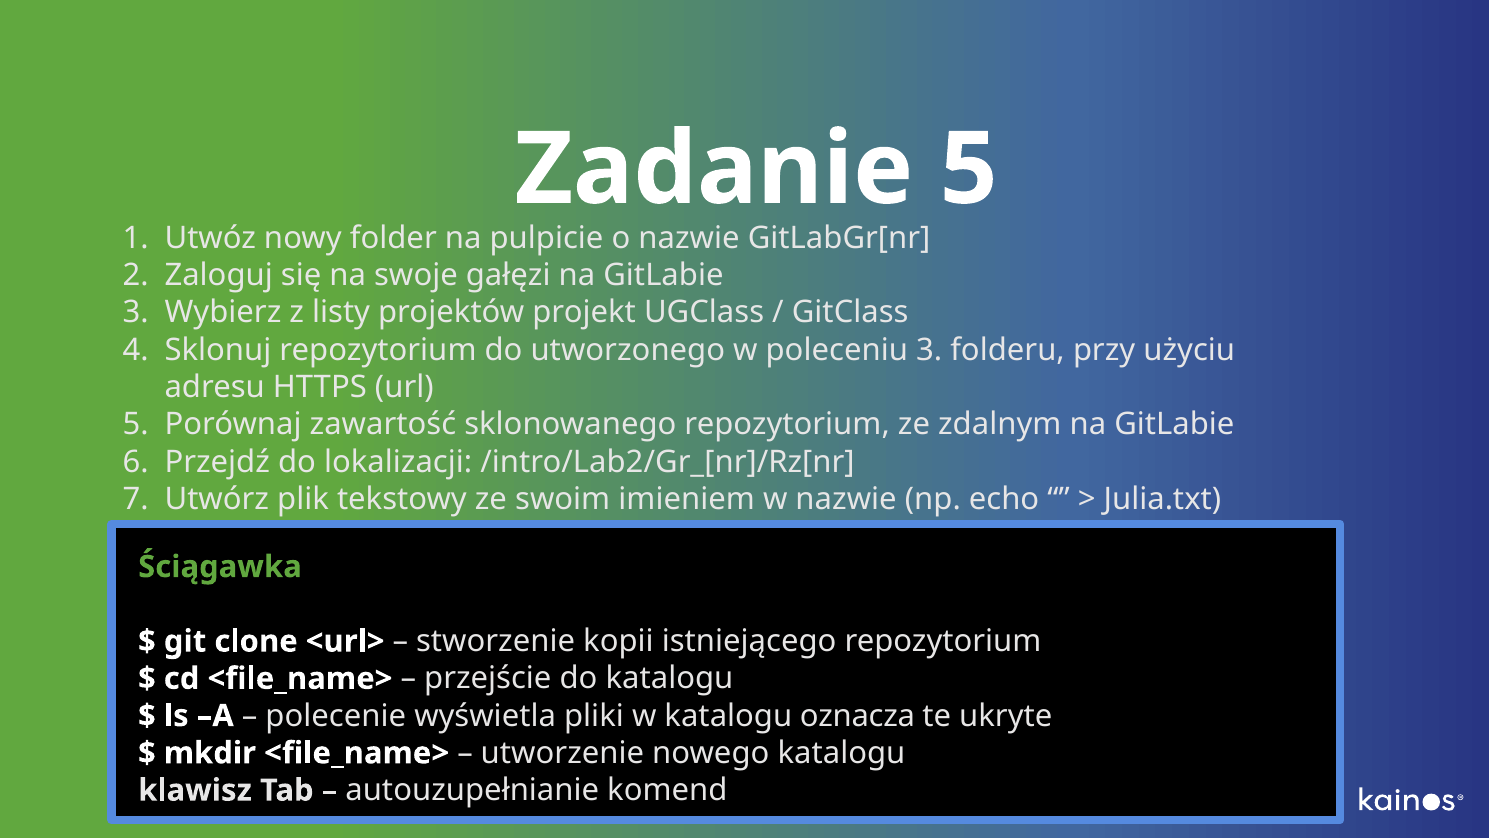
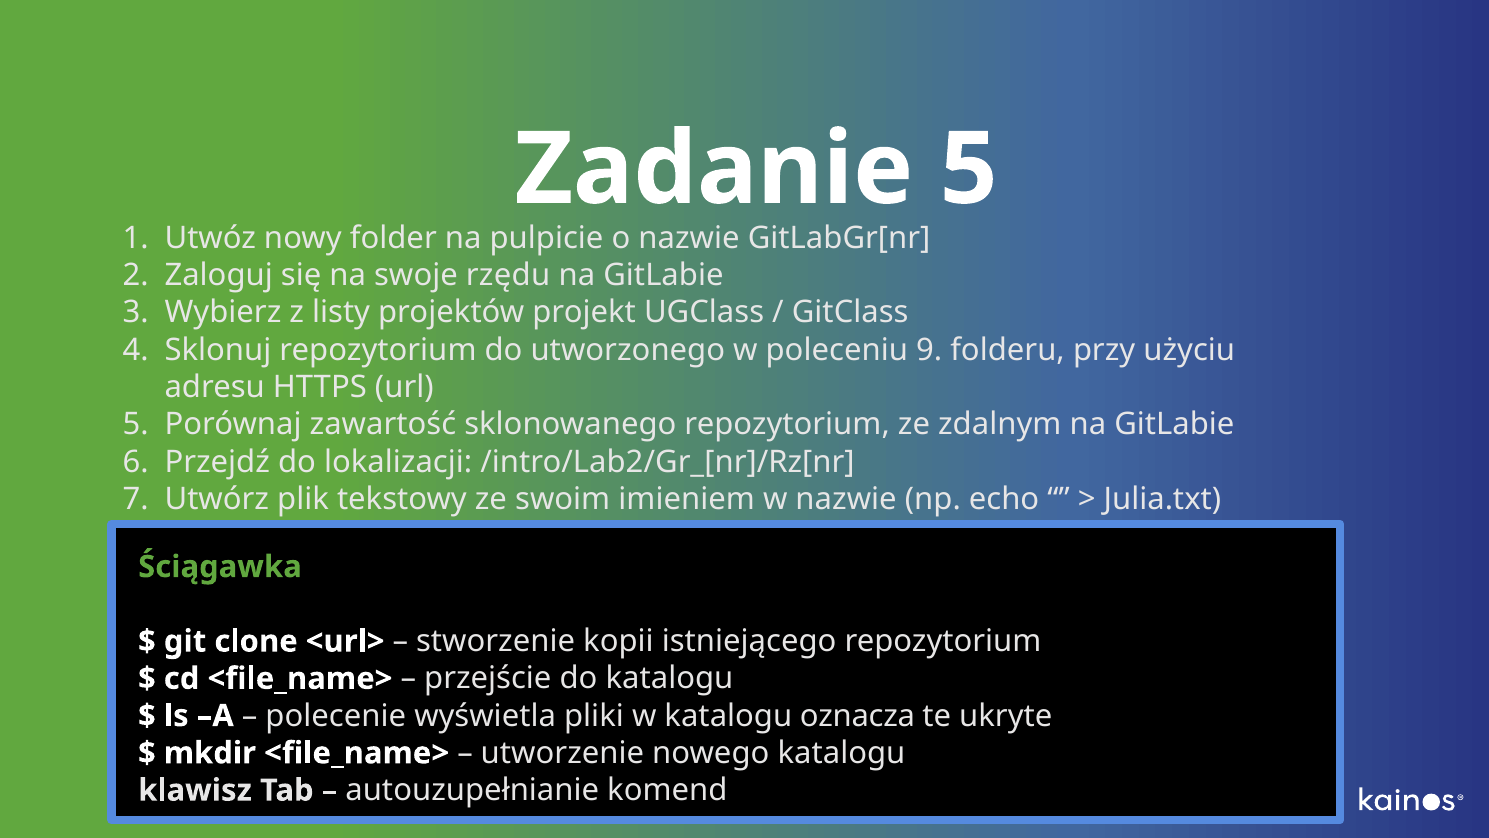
gałęzi: gałęzi -> rzędu
poleceniu 3: 3 -> 9
